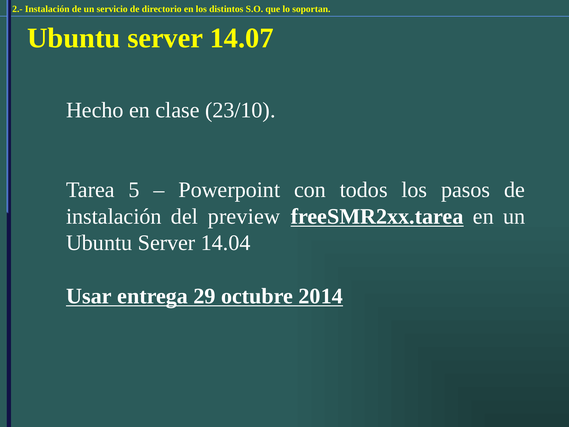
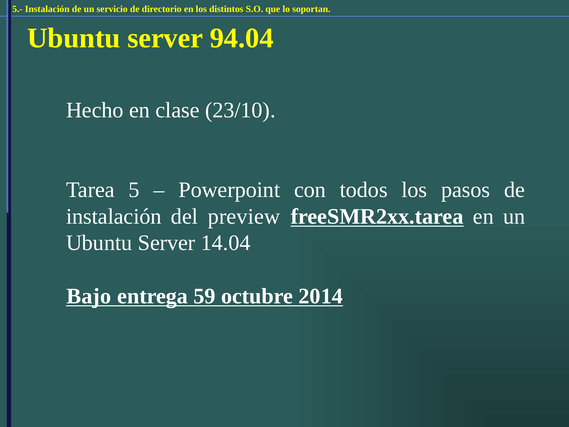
2.-: 2.- -> 5.-
14.07: 14.07 -> 94.04
Usar: Usar -> Bajo
29: 29 -> 59
